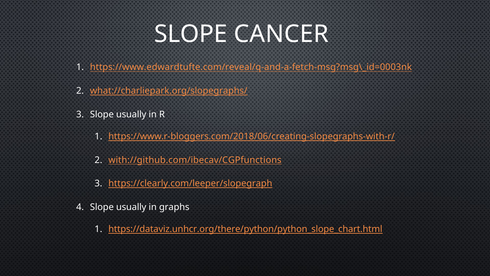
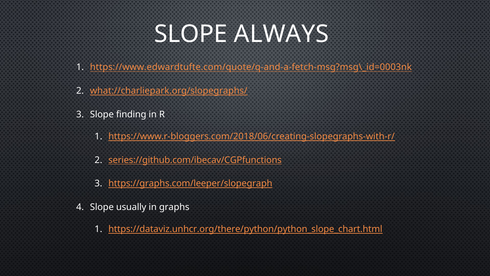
CANCER: CANCER -> ALWAYS
https://www.edwardtufte.com/reveal/q-and-a-fetch-msg?msg\_id=0003nk: https://www.edwardtufte.com/reveal/q-and-a-fetch-msg?msg\_id=0003nk -> https://www.edwardtufte.com/quote/q-and-a-fetch-msg?msg\_id=0003nk
usually at (131, 114): usually -> finding
with://github.com/ibecav/CGPfunctions: with://github.com/ibecav/CGPfunctions -> series://github.com/ibecav/CGPfunctions
https://clearly.com/leeper/slopegraph: https://clearly.com/leeper/slopegraph -> https://graphs.com/leeper/slopegraph
